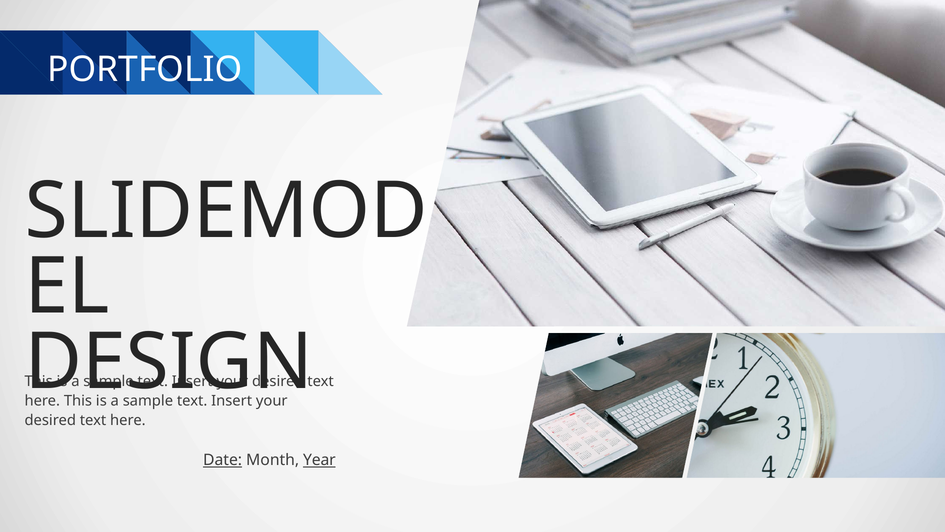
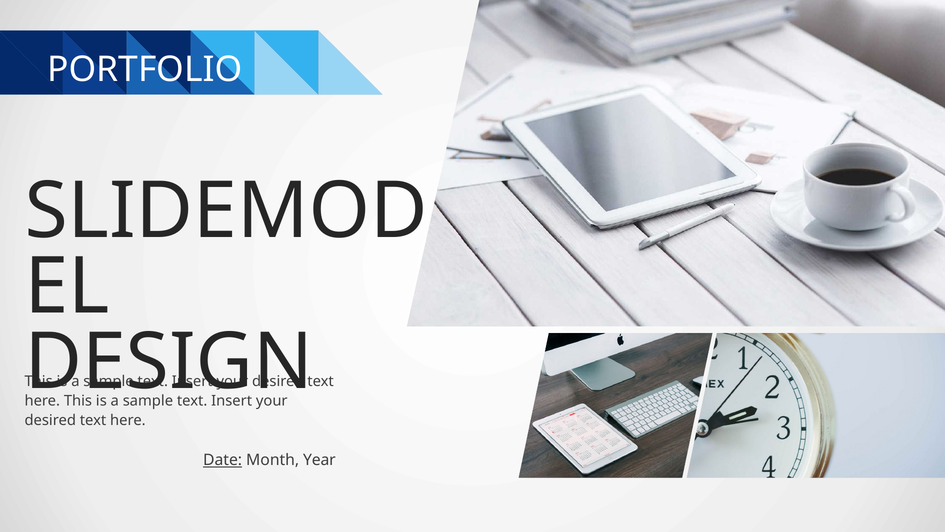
Year underline: present -> none
